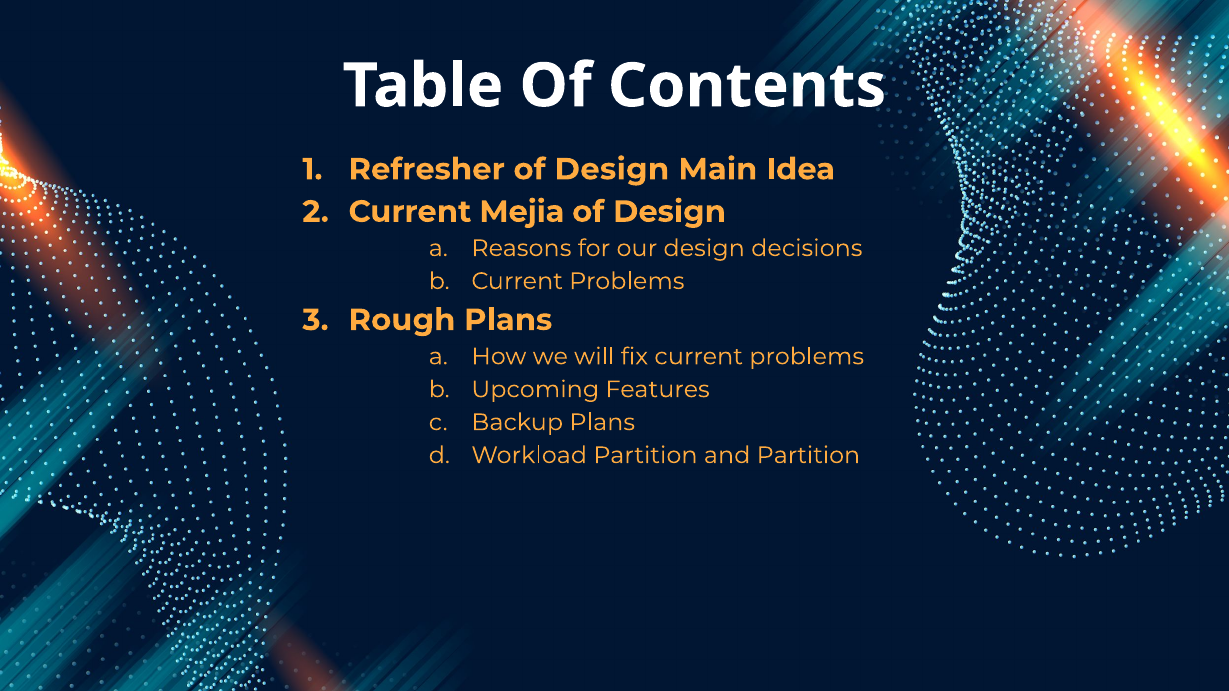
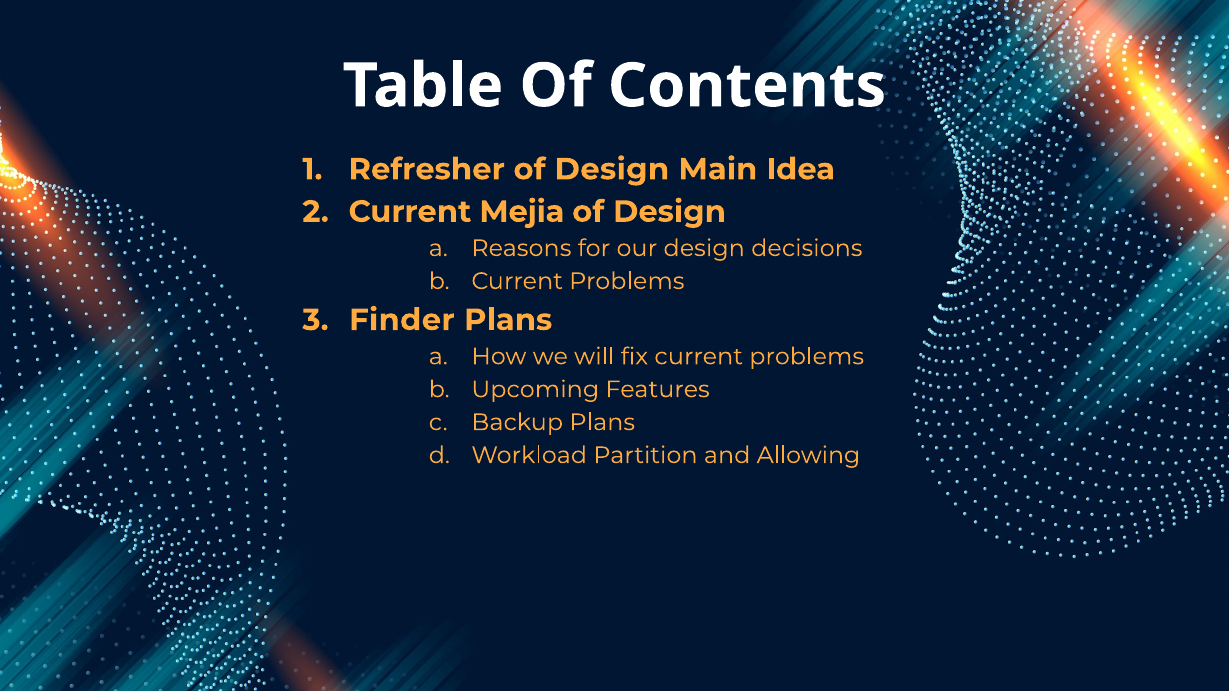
Rough: Rough -> Finder
and Partition: Partition -> Allowing
